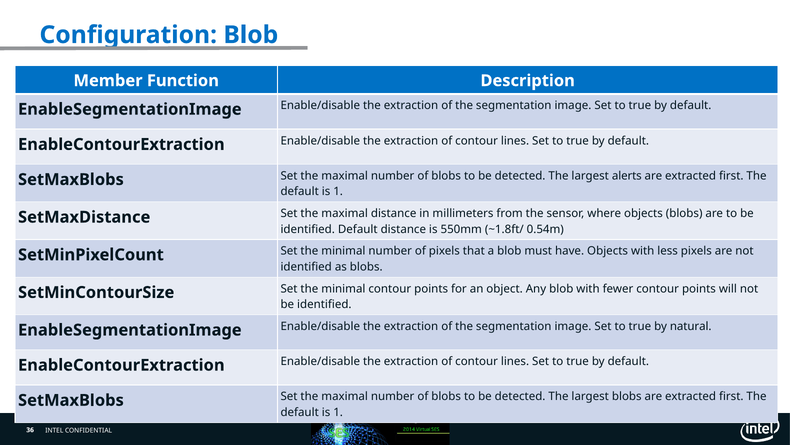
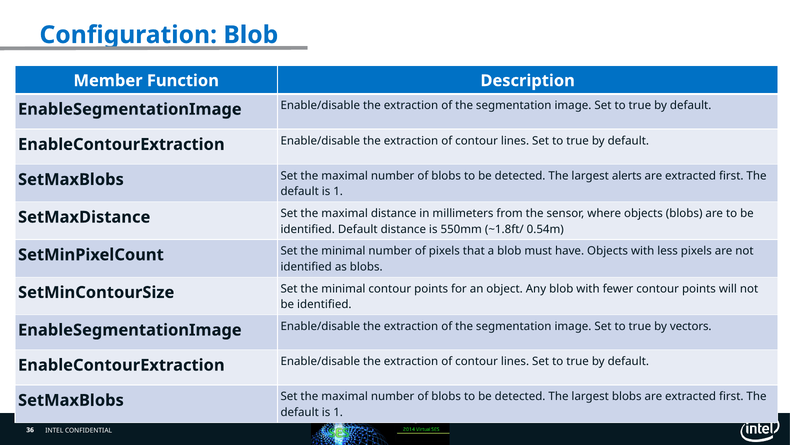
natural: natural -> vectors
